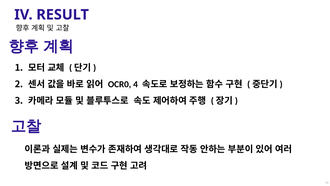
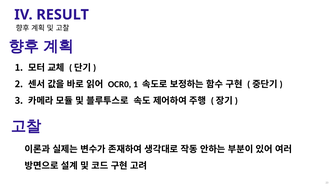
OCR0 4: 4 -> 1
